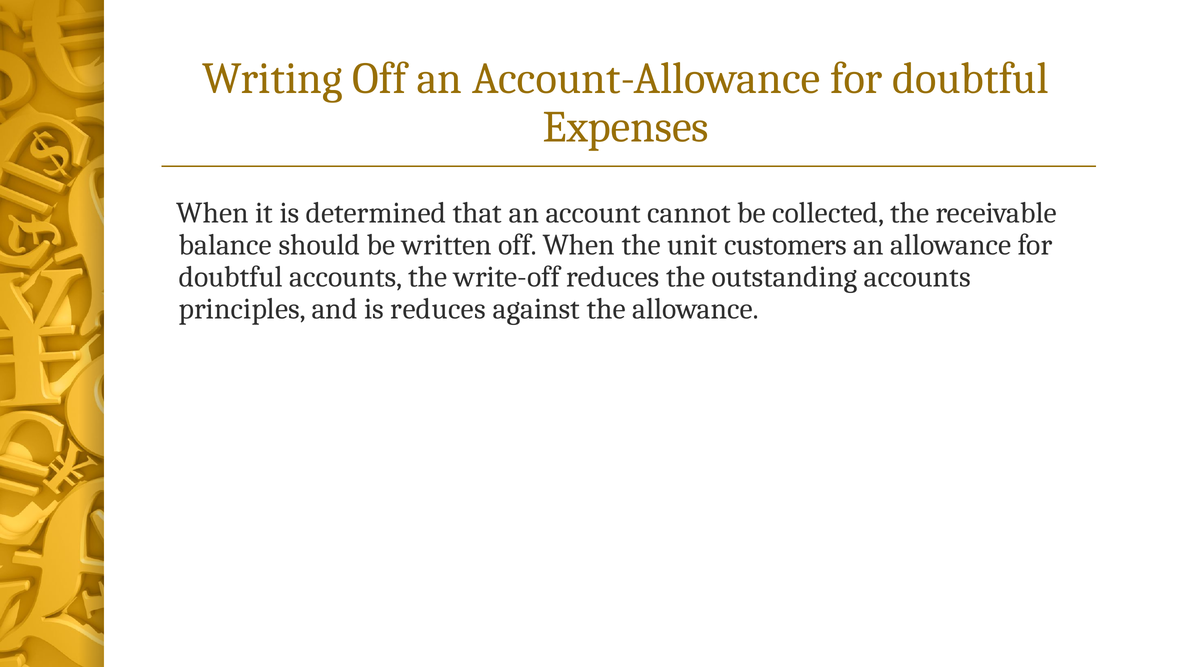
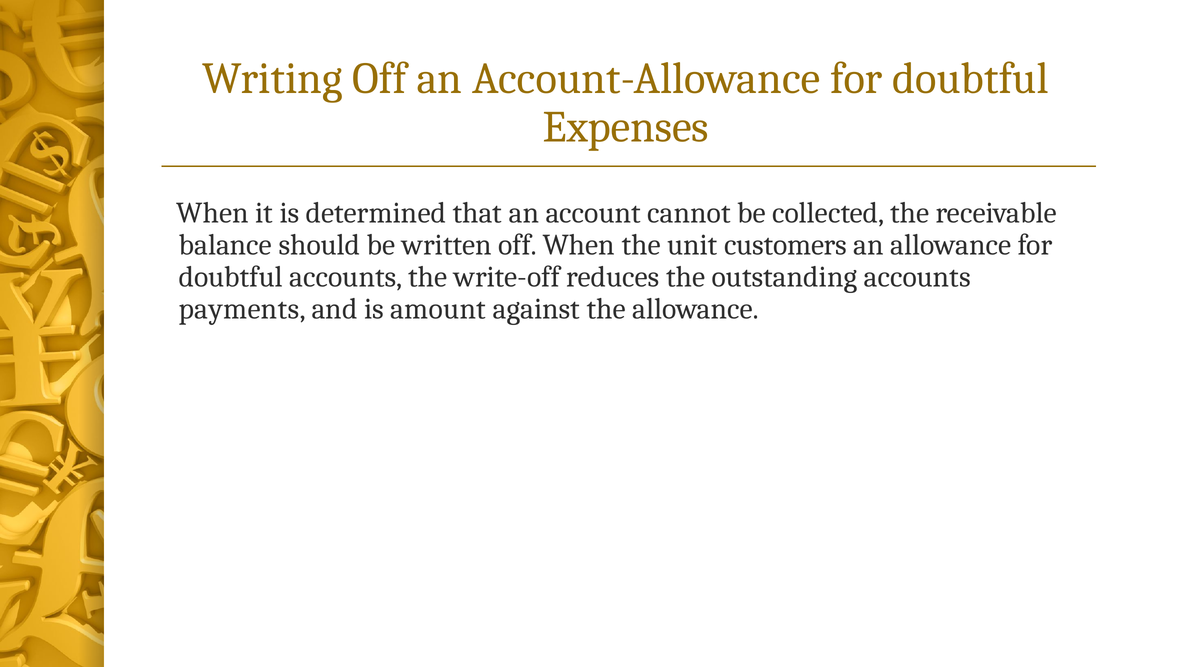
principles: principles -> payments
is reduces: reduces -> amount
